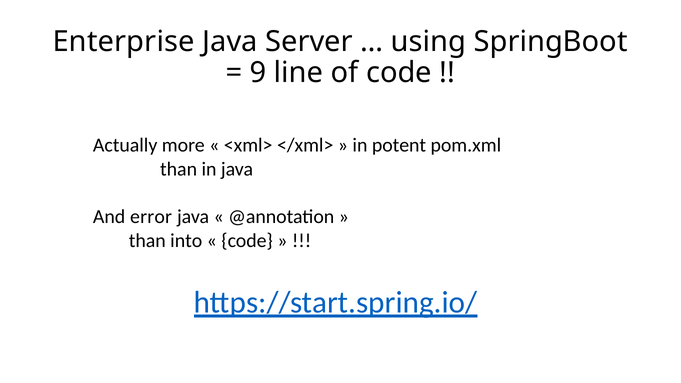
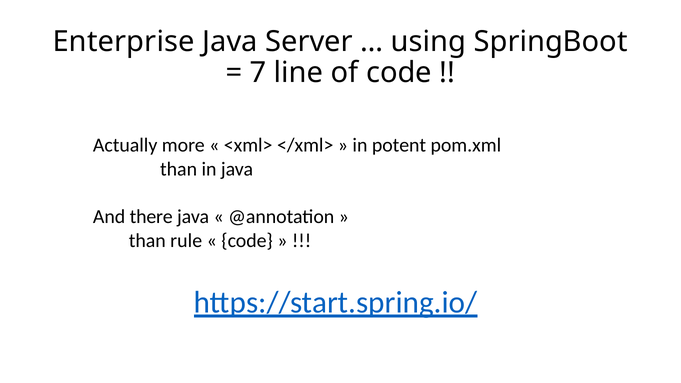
9: 9 -> 7
error: error -> there
into: into -> rule
